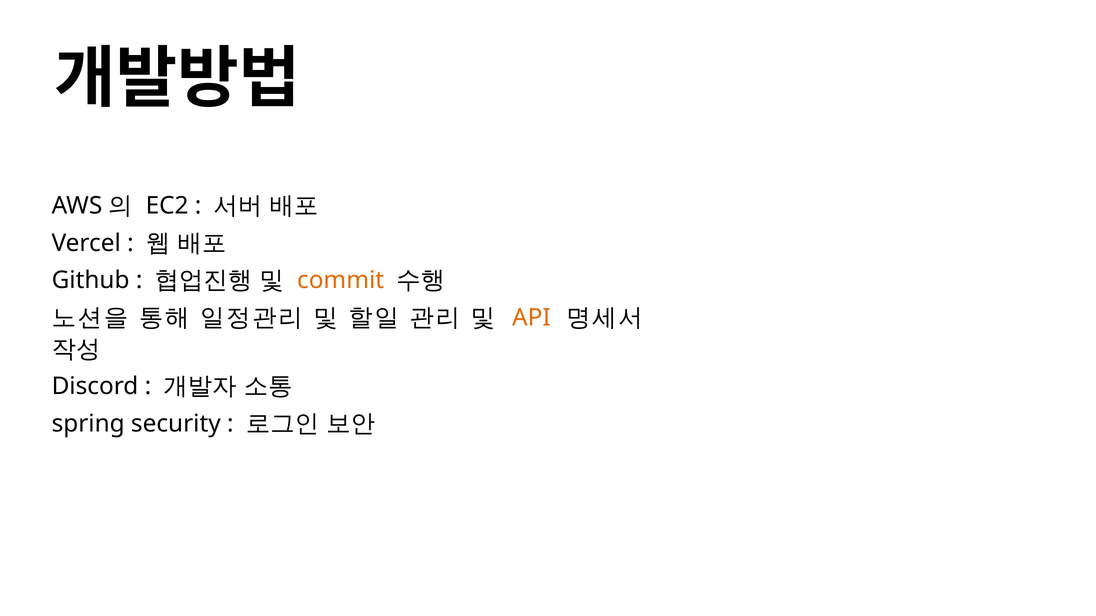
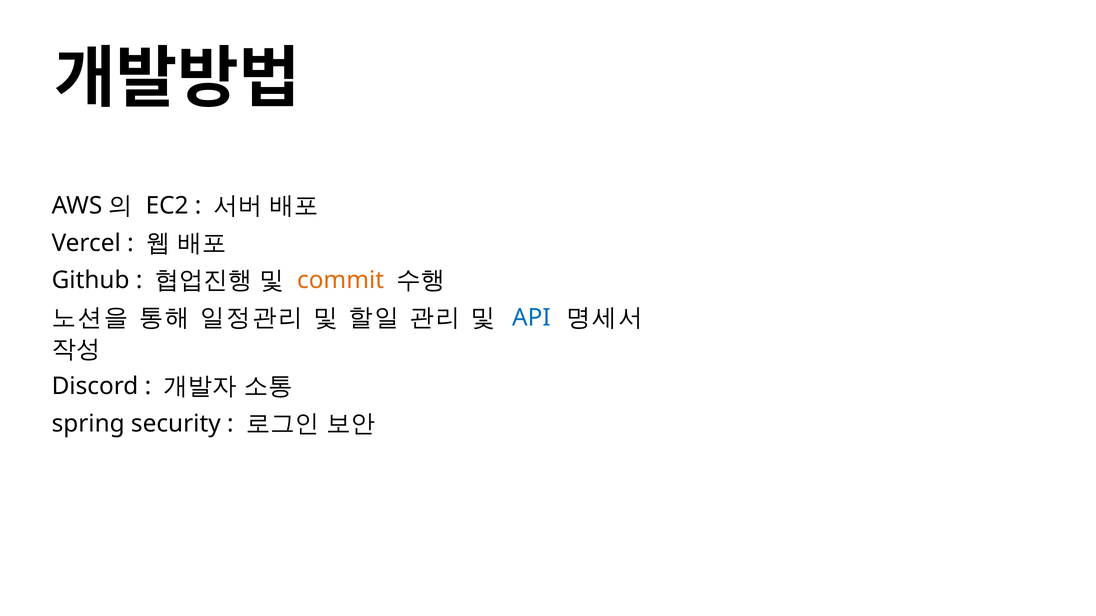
API colour: orange -> blue
